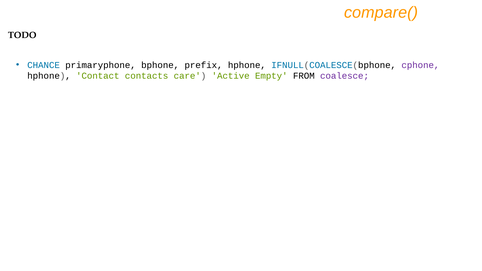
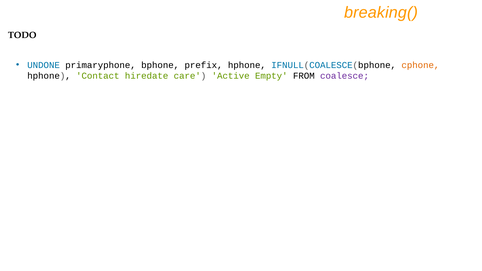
compare(: compare( -> breaking(
CHANCE: CHANCE -> UNDONE
cphone colour: purple -> orange
contacts: contacts -> hiredate
